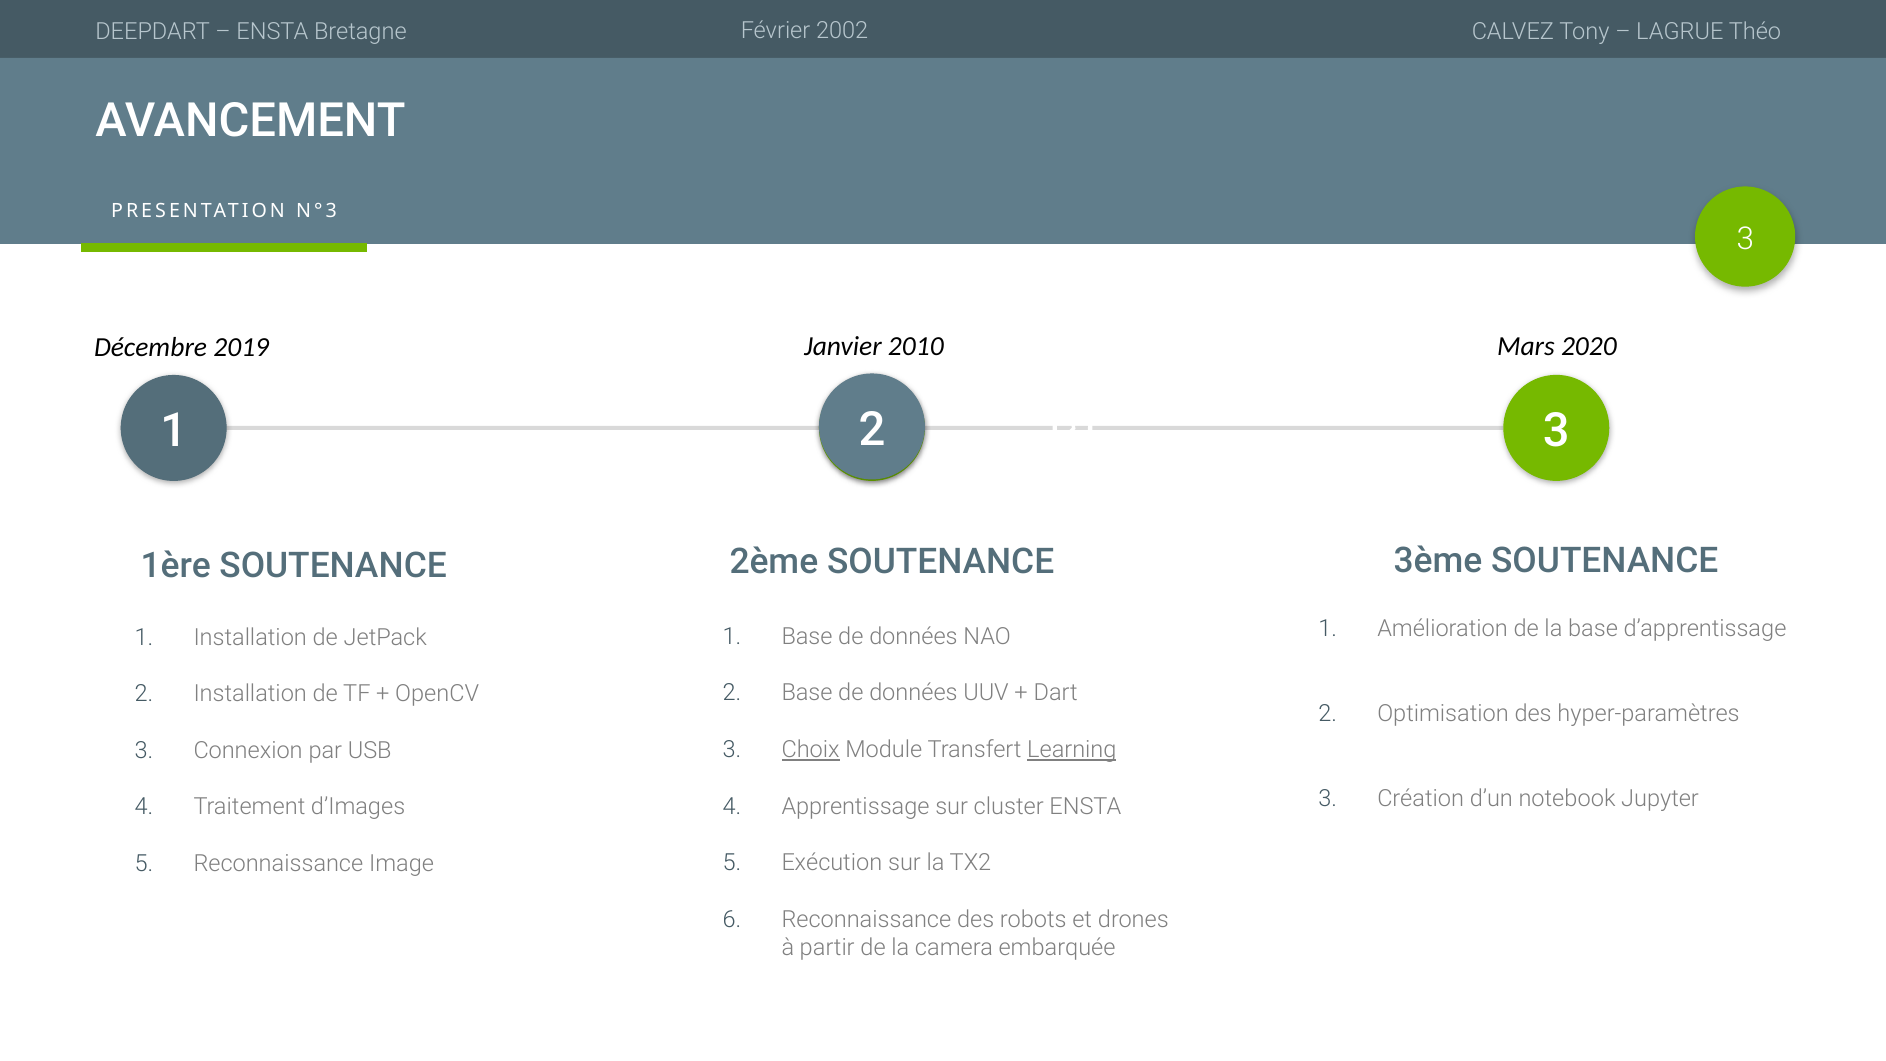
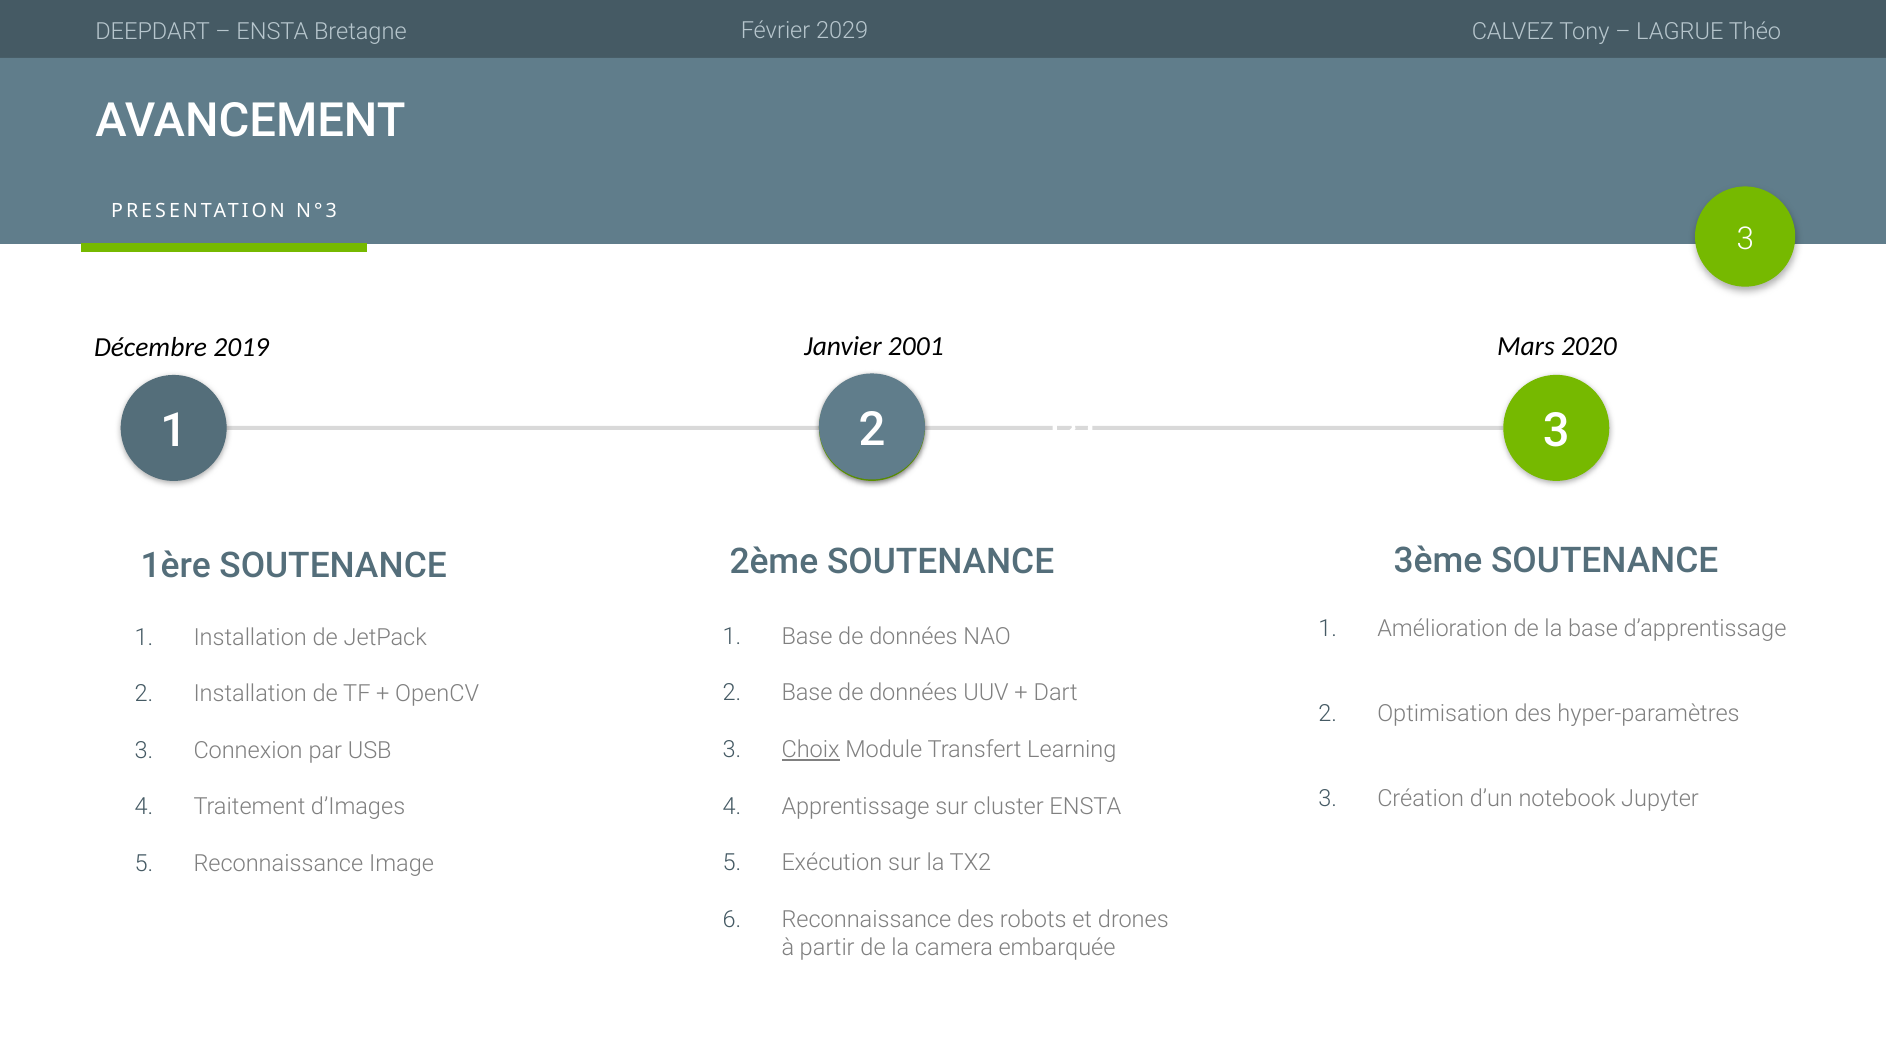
2002: 2002 -> 2029
2010: 2010 -> 2001
Learning underline: present -> none
